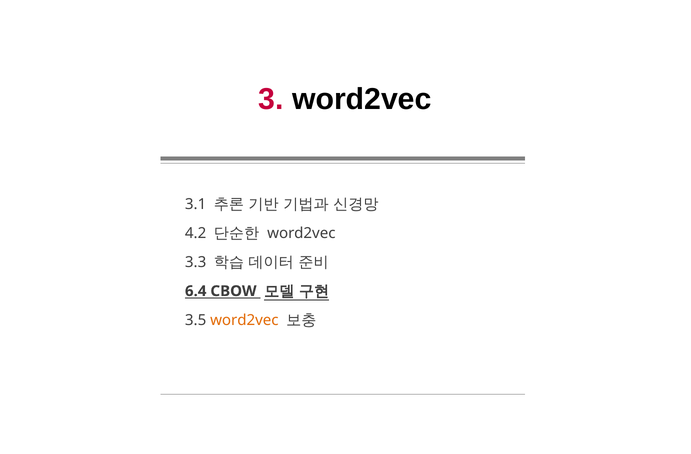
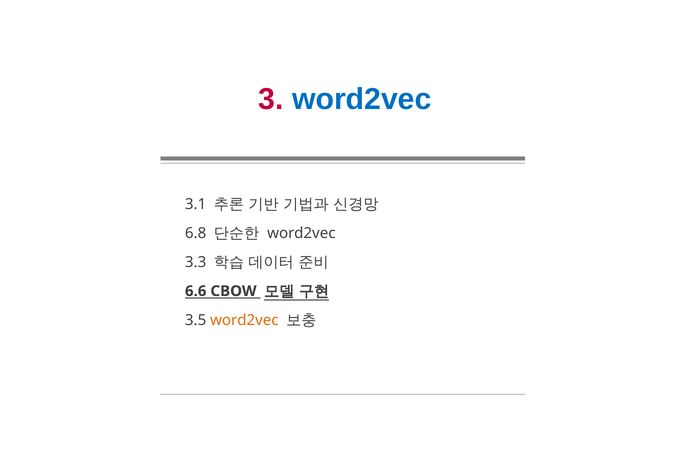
word2vec at (362, 99) colour: black -> blue
4.2: 4.2 -> 6.8
6.4: 6.4 -> 6.6
